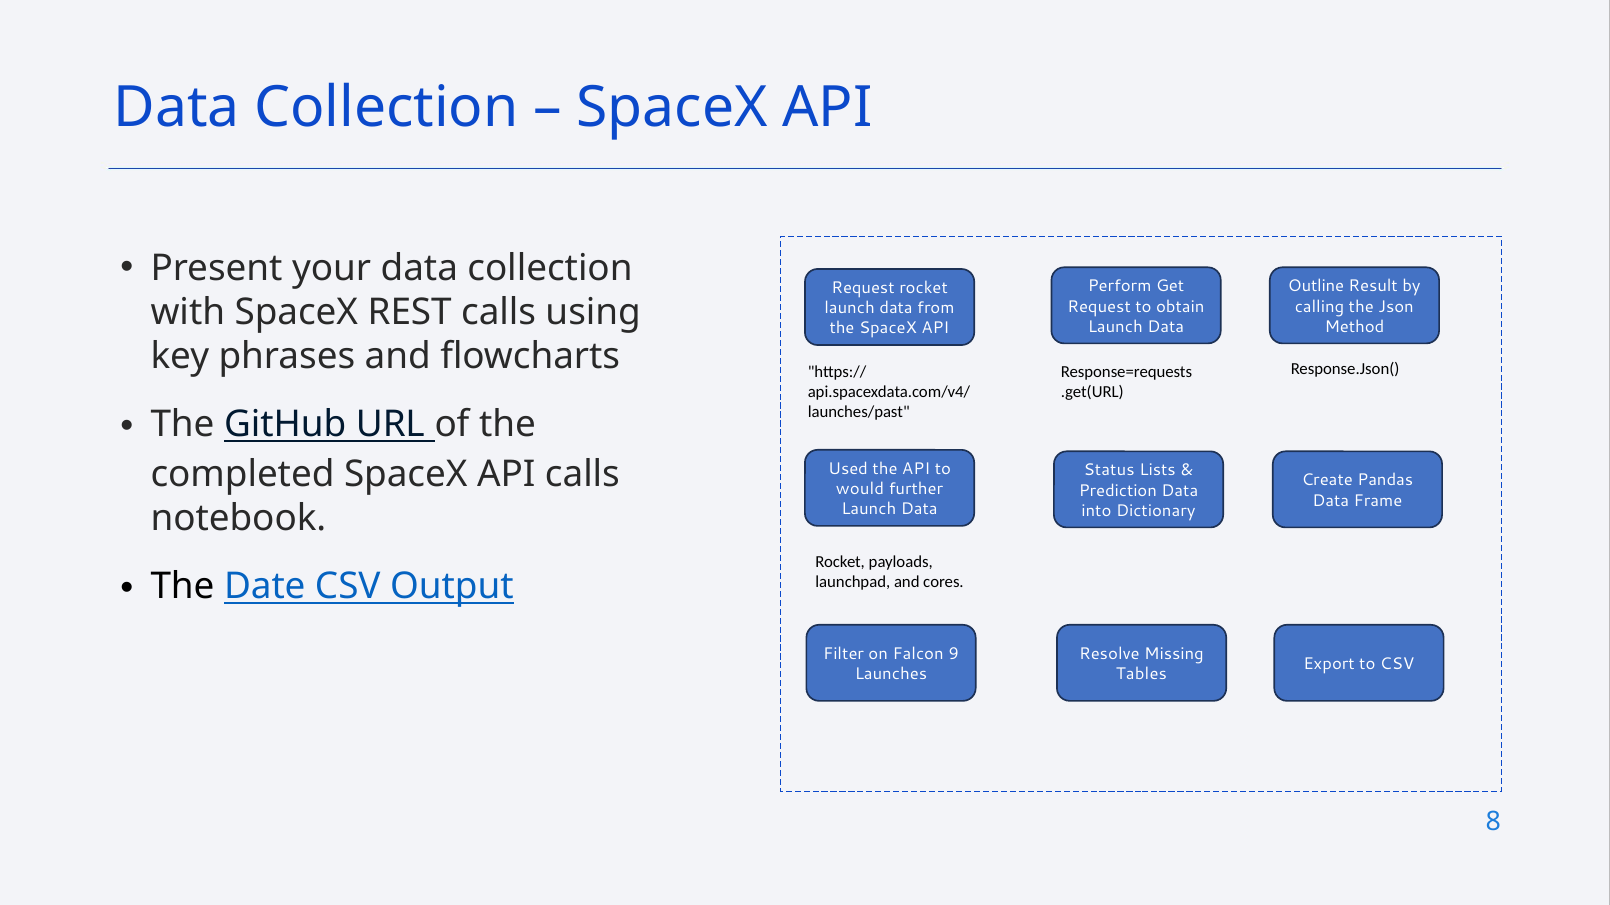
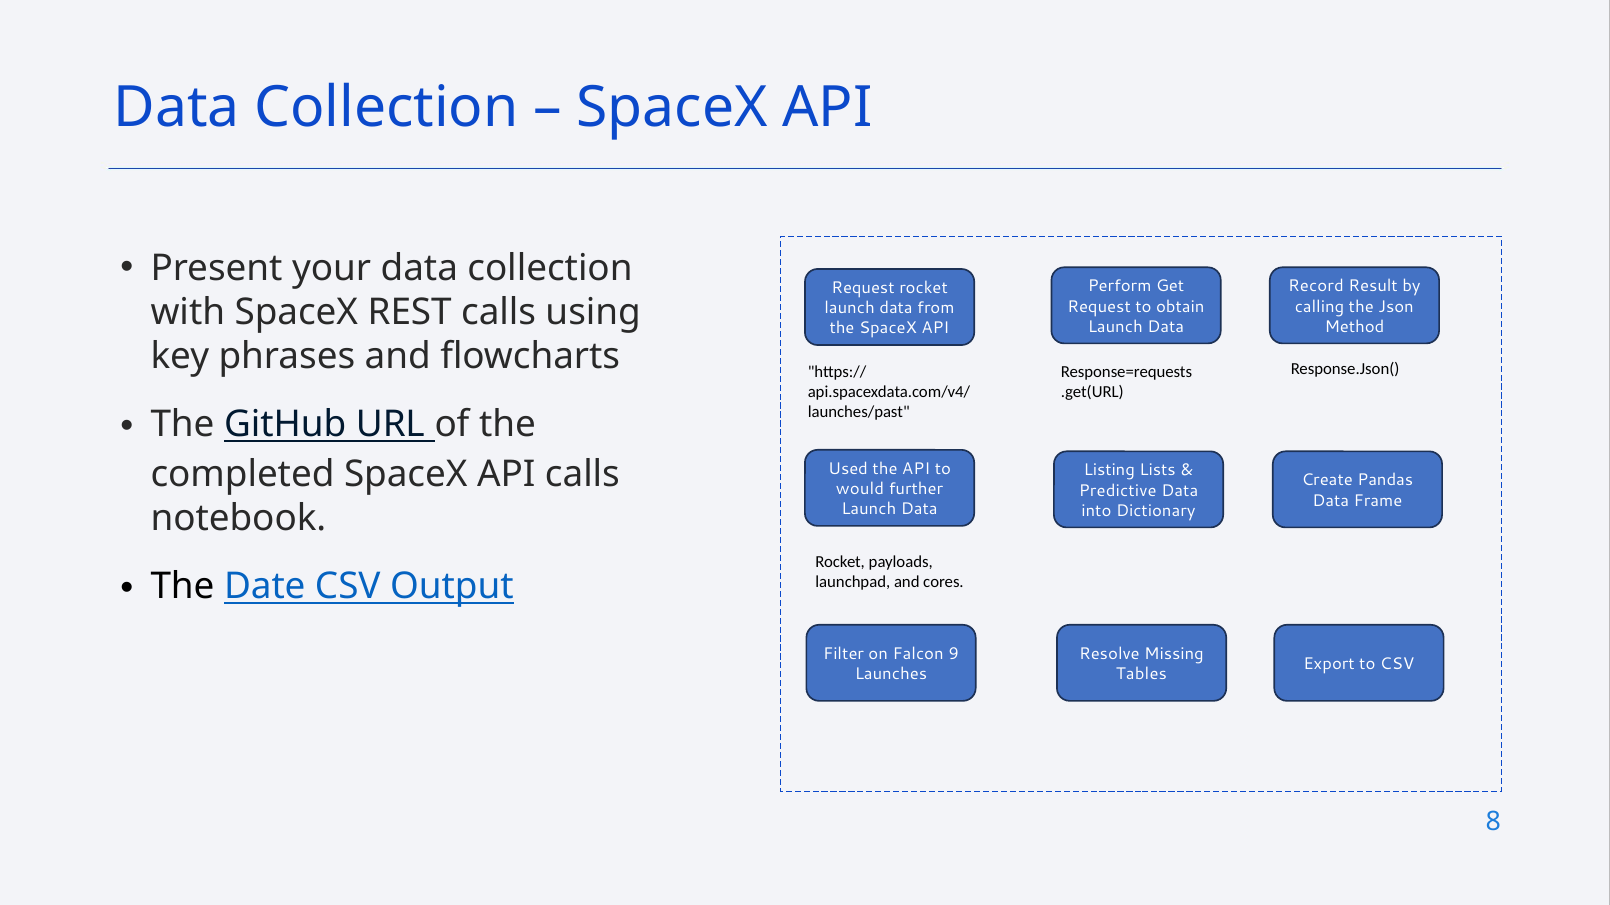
Outline: Outline -> Record
Status: Status -> Listing
Prediction: Prediction -> Predictive
